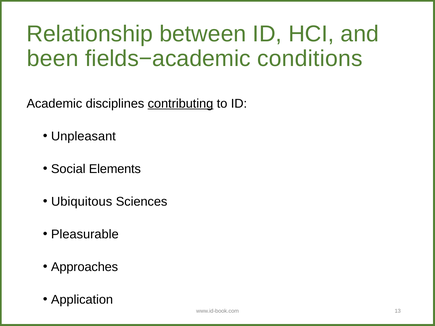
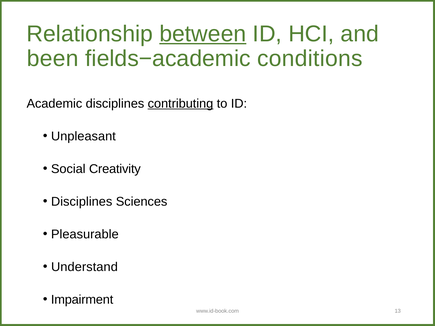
between underline: none -> present
Elements: Elements -> Creativity
Ubiquitous at (82, 202): Ubiquitous -> Disciplines
Approaches: Approaches -> Understand
Application: Application -> Impairment
